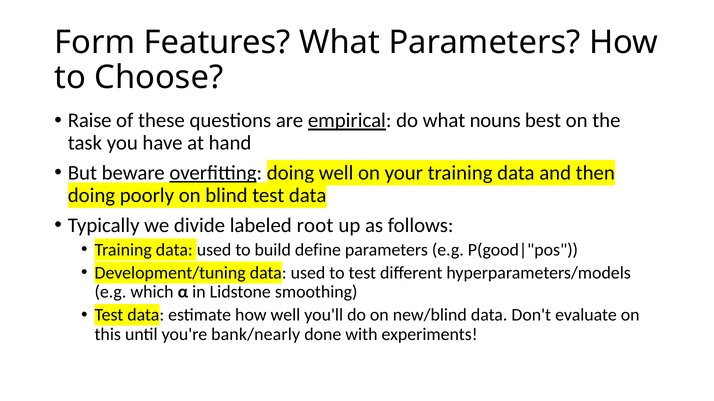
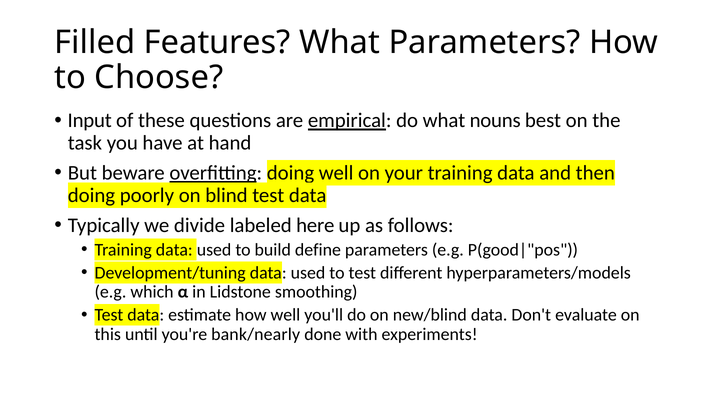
Form: Form -> Filled
Raise: Raise -> Input
root: root -> here
